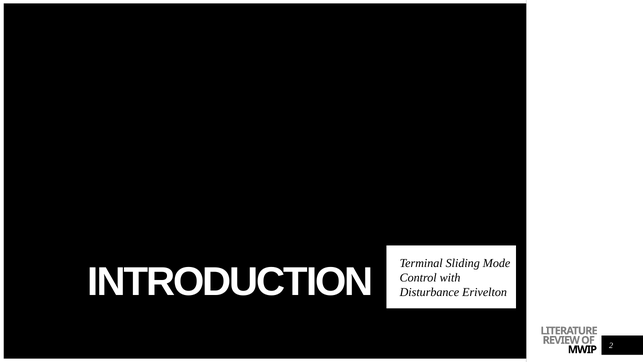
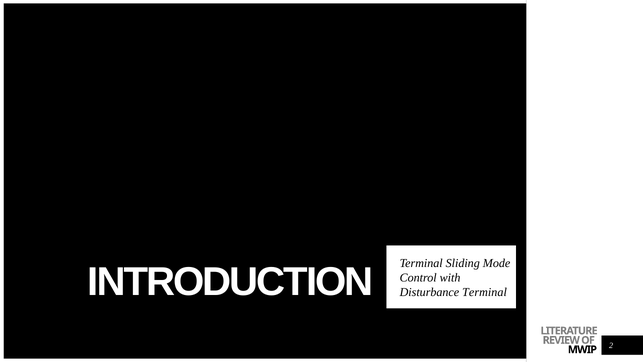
Disturbance Erivelton: Erivelton -> Terminal
